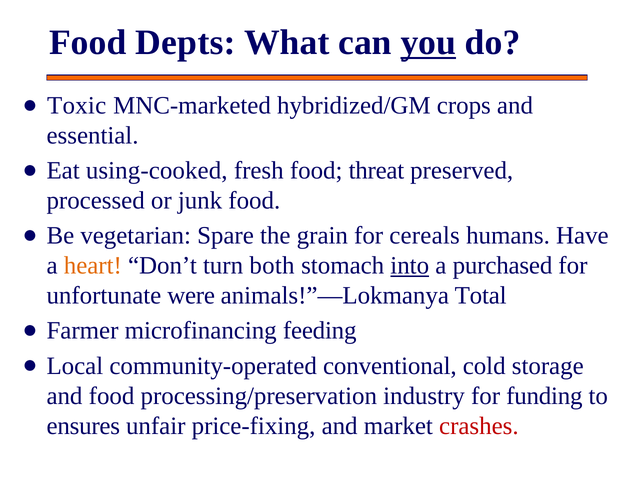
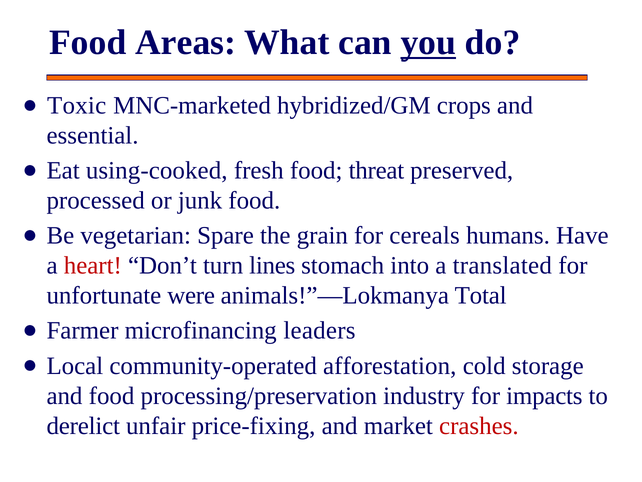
Depts: Depts -> Areas
heart colour: orange -> red
both: both -> lines
into underline: present -> none
purchased: purchased -> translated
feeding: feeding -> leaders
conventional: conventional -> afforestation
funding: funding -> impacts
ensures: ensures -> derelict
